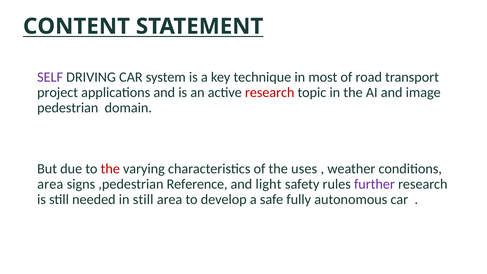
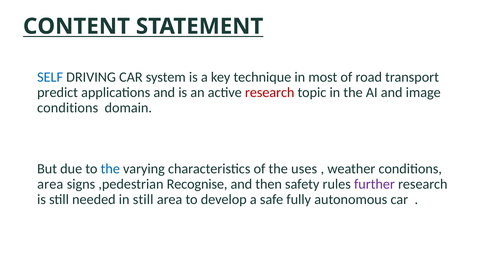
SELF colour: purple -> blue
project: project -> predict
pedestrian at (68, 108): pedestrian -> conditions
the at (110, 169) colour: red -> blue
Reference: Reference -> Recognise
light: light -> then
